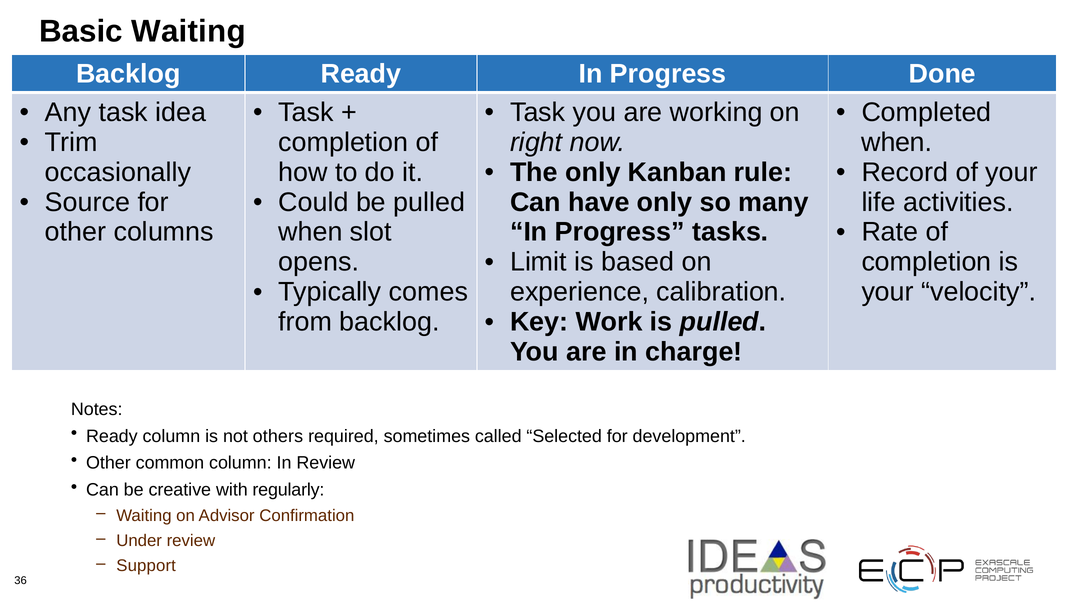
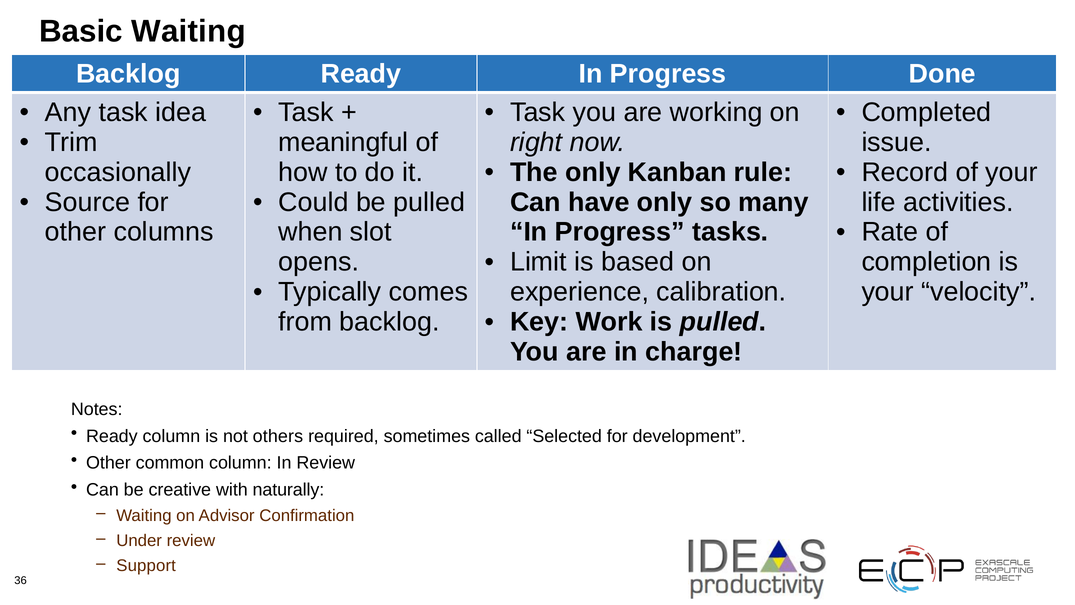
completion at (343, 142): completion -> meaningful
when at (897, 142): when -> issue
regularly: regularly -> naturally
